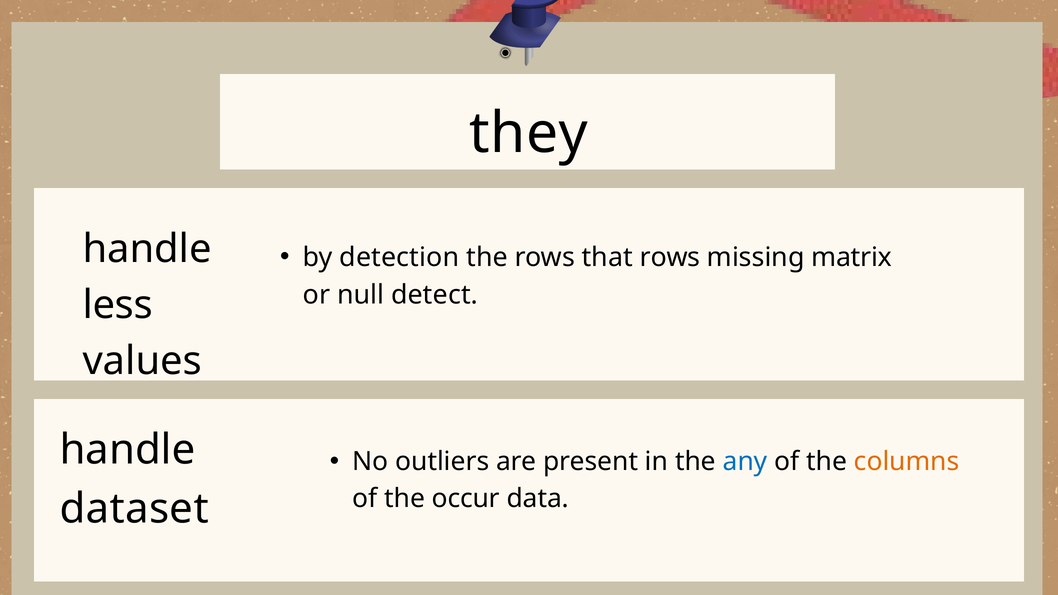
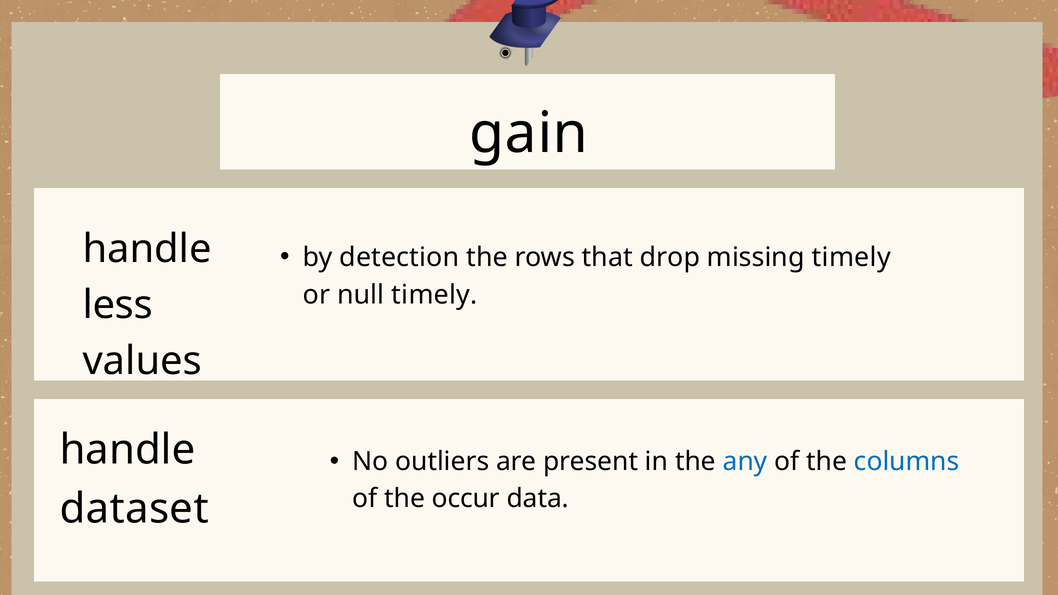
they: they -> gain
that rows: rows -> drop
missing matrix: matrix -> timely
null detect: detect -> timely
columns colour: orange -> blue
